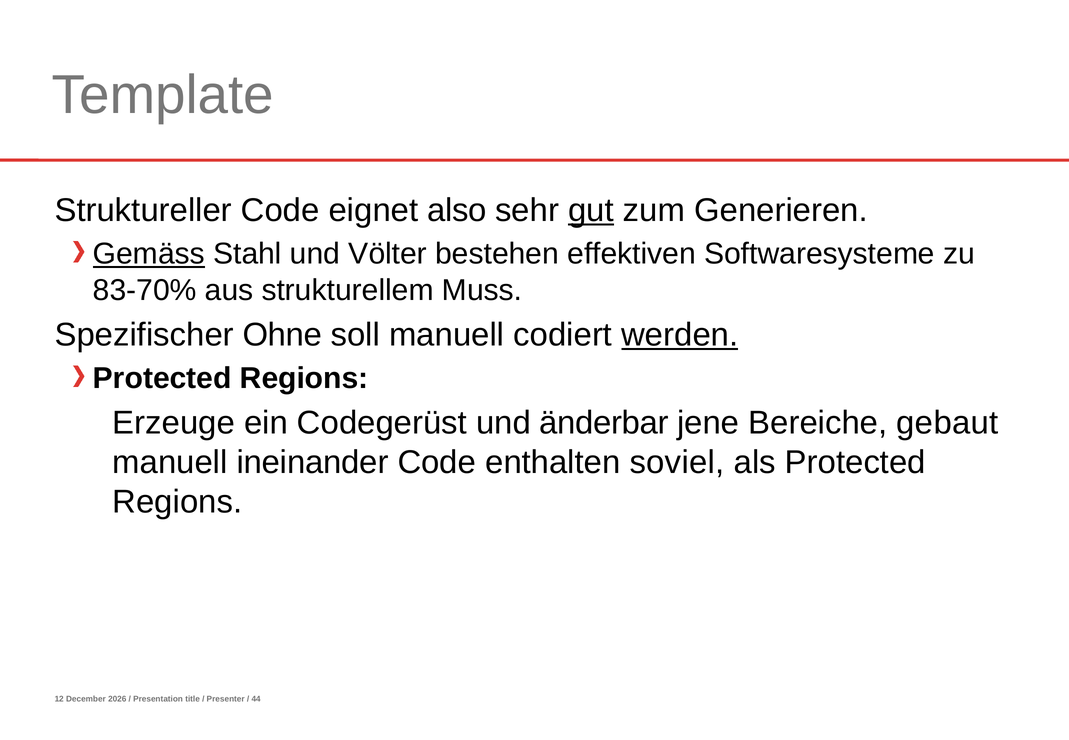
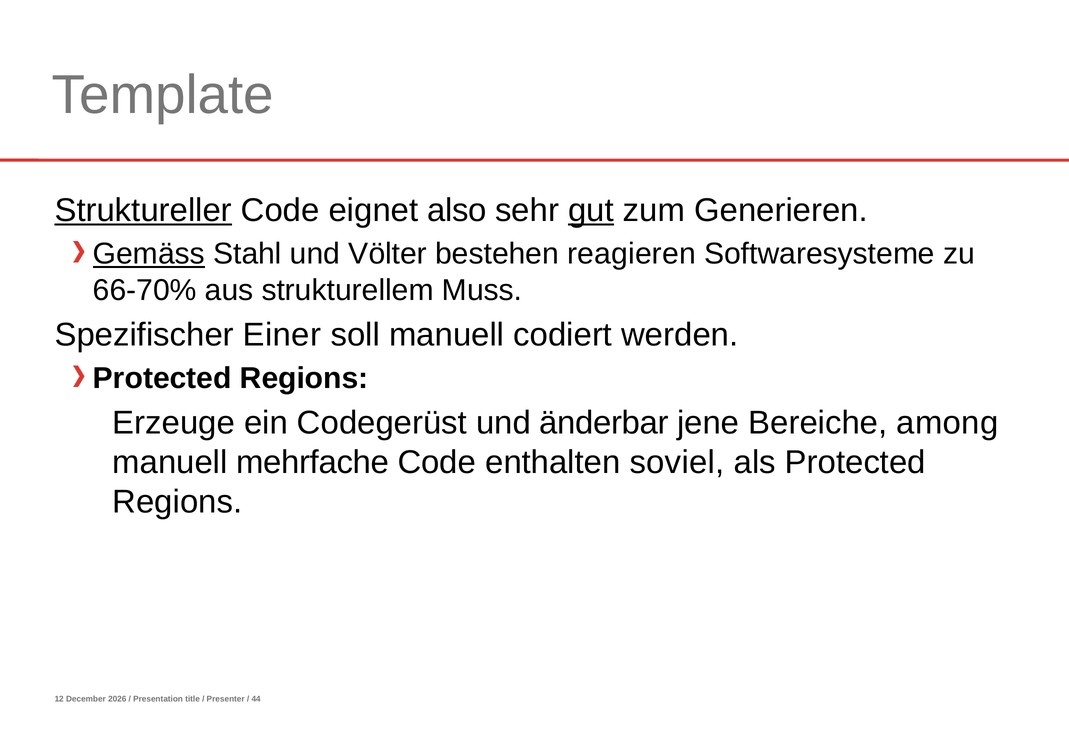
Struktureller underline: none -> present
effektiven: effektiven -> reagieren
83-70%: 83-70% -> 66-70%
Ohne: Ohne -> Einer
werden underline: present -> none
gebaut: gebaut -> among
ineinander: ineinander -> mehrfache
